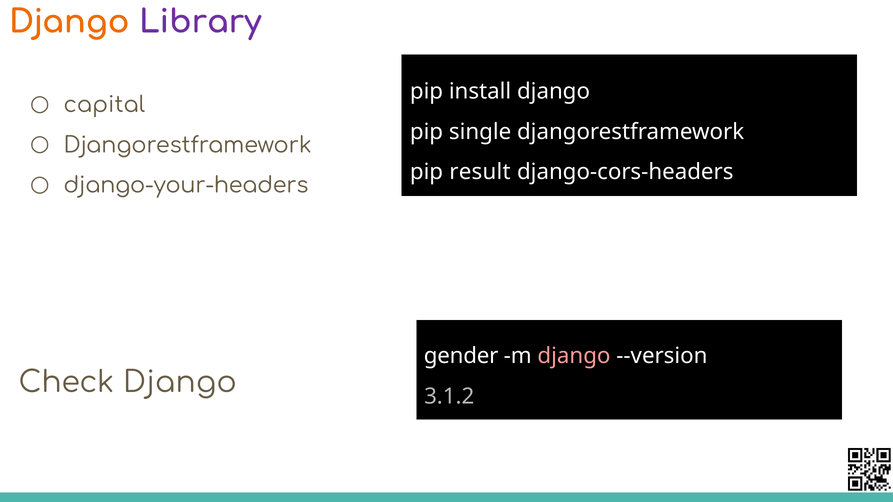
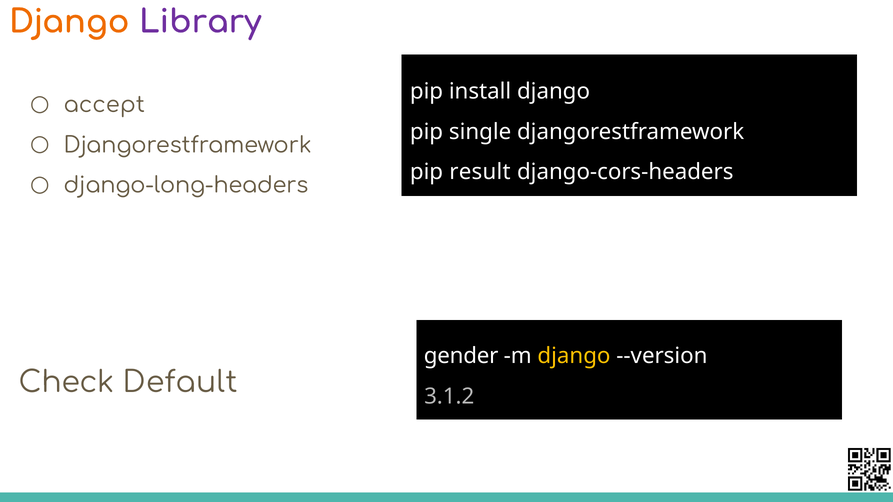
capital: capital -> accept
django-your-headers: django-your-headers -> django-long-headers
django at (574, 356) colour: pink -> yellow
Check Django: Django -> Default
